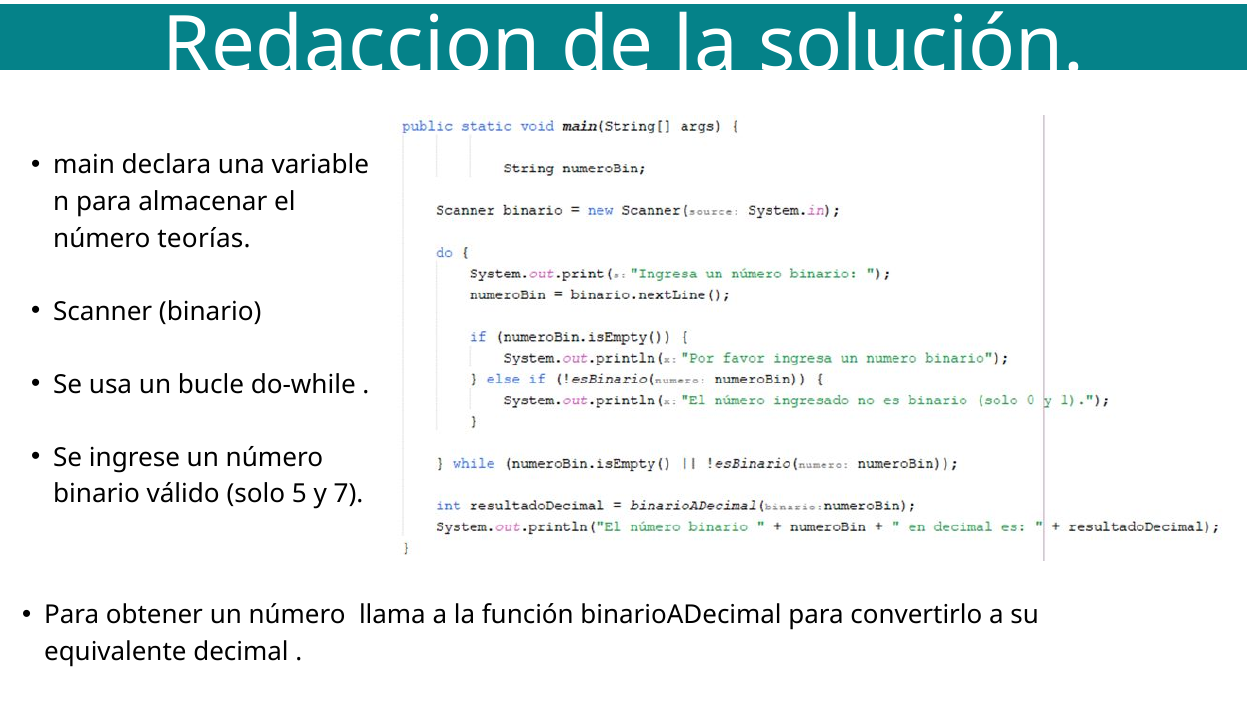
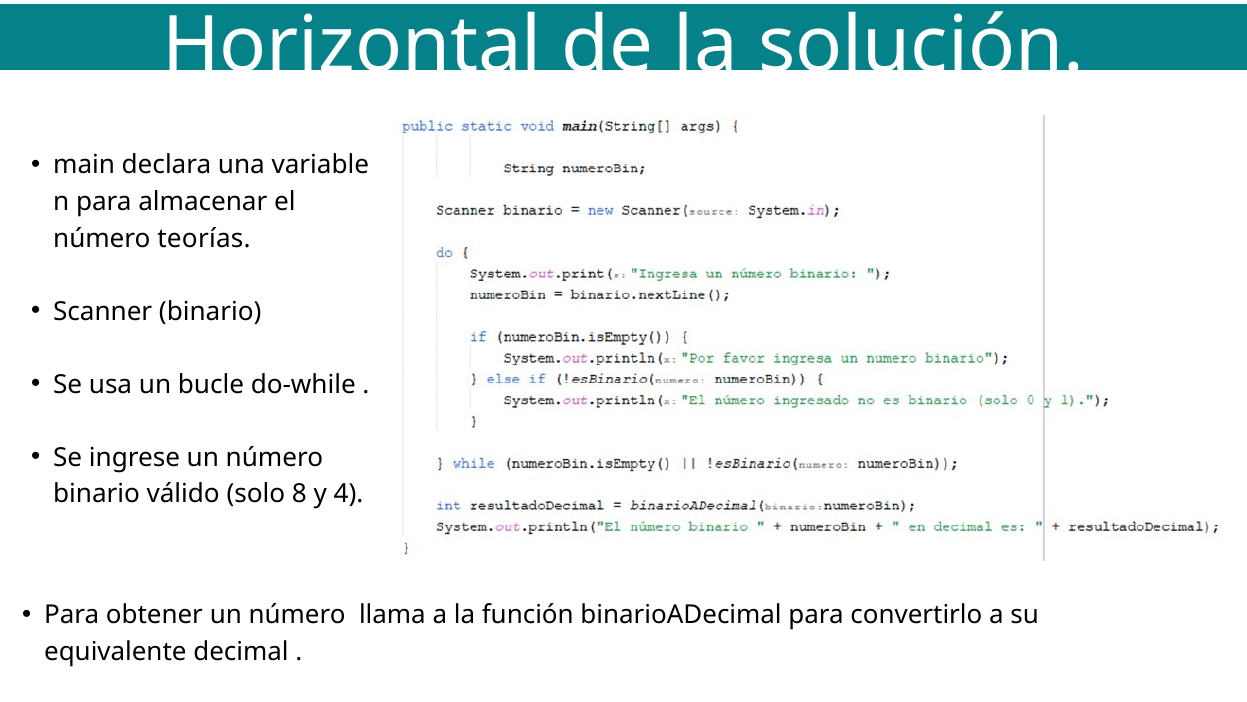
Redaccion: Redaccion -> Horizontal
5: 5 -> 8
7: 7 -> 4
